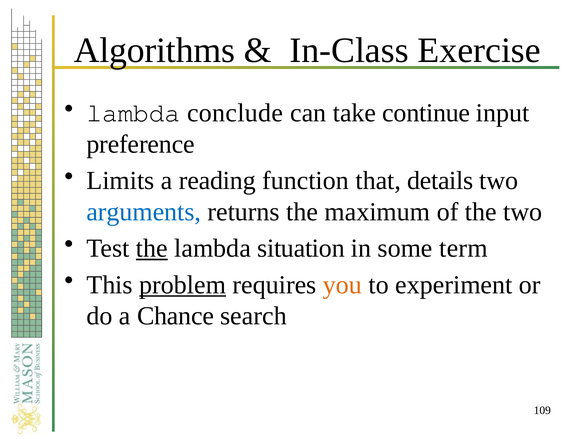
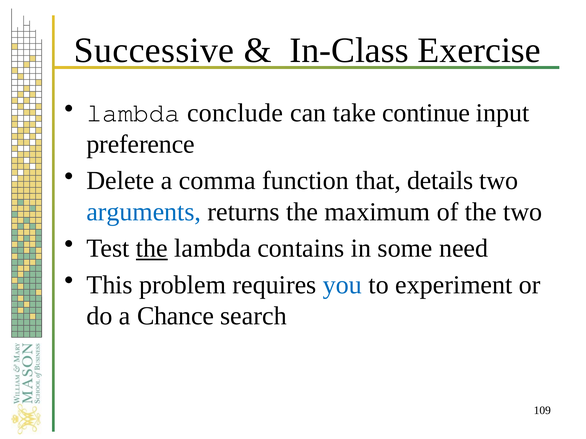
Algorithms: Algorithms -> Successive
Limits: Limits -> Delete
reading: reading -> comma
situation: situation -> contains
term: term -> need
problem underline: present -> none
you colour: orange -> blue
